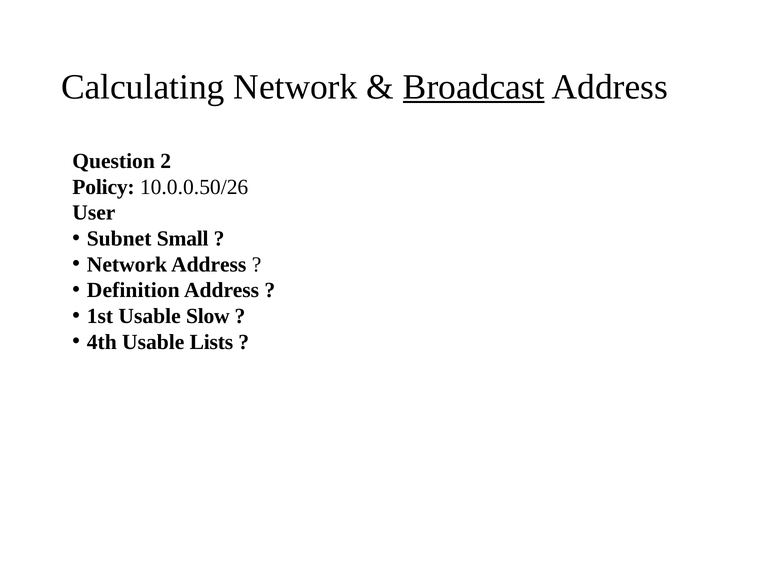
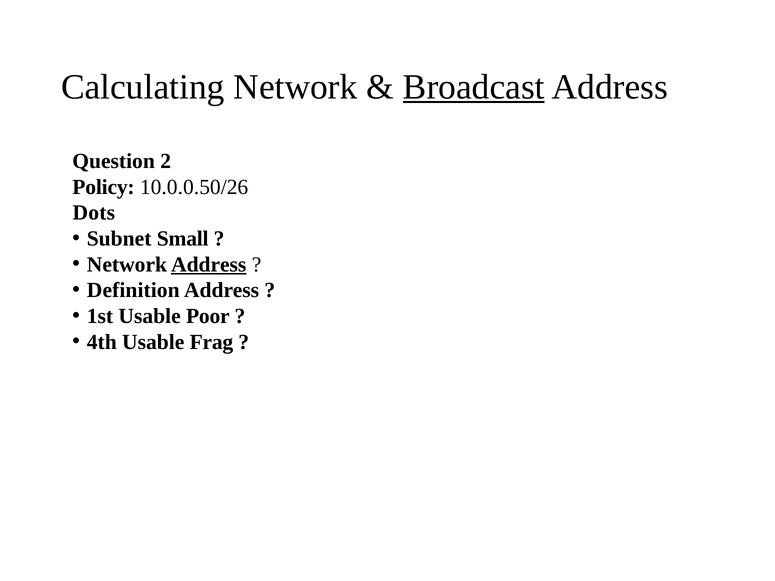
User: User -> Dots
Address at (209, 265) underline: none -> present
Slow: Slow -> Poor
Lists: Lists -> Frag
